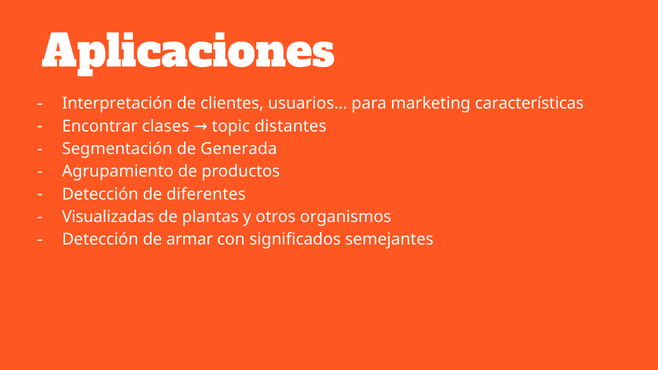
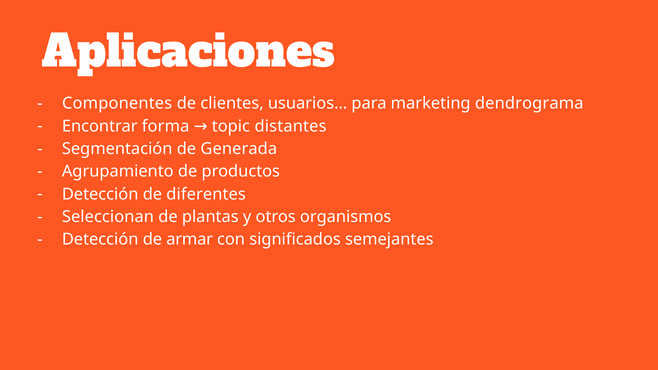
Interpretación: Interpretación -> Componentes
características: características -> dendrograma
clases: clases -> forma
Visualizadas: Visualizadas -> Seleccionan
